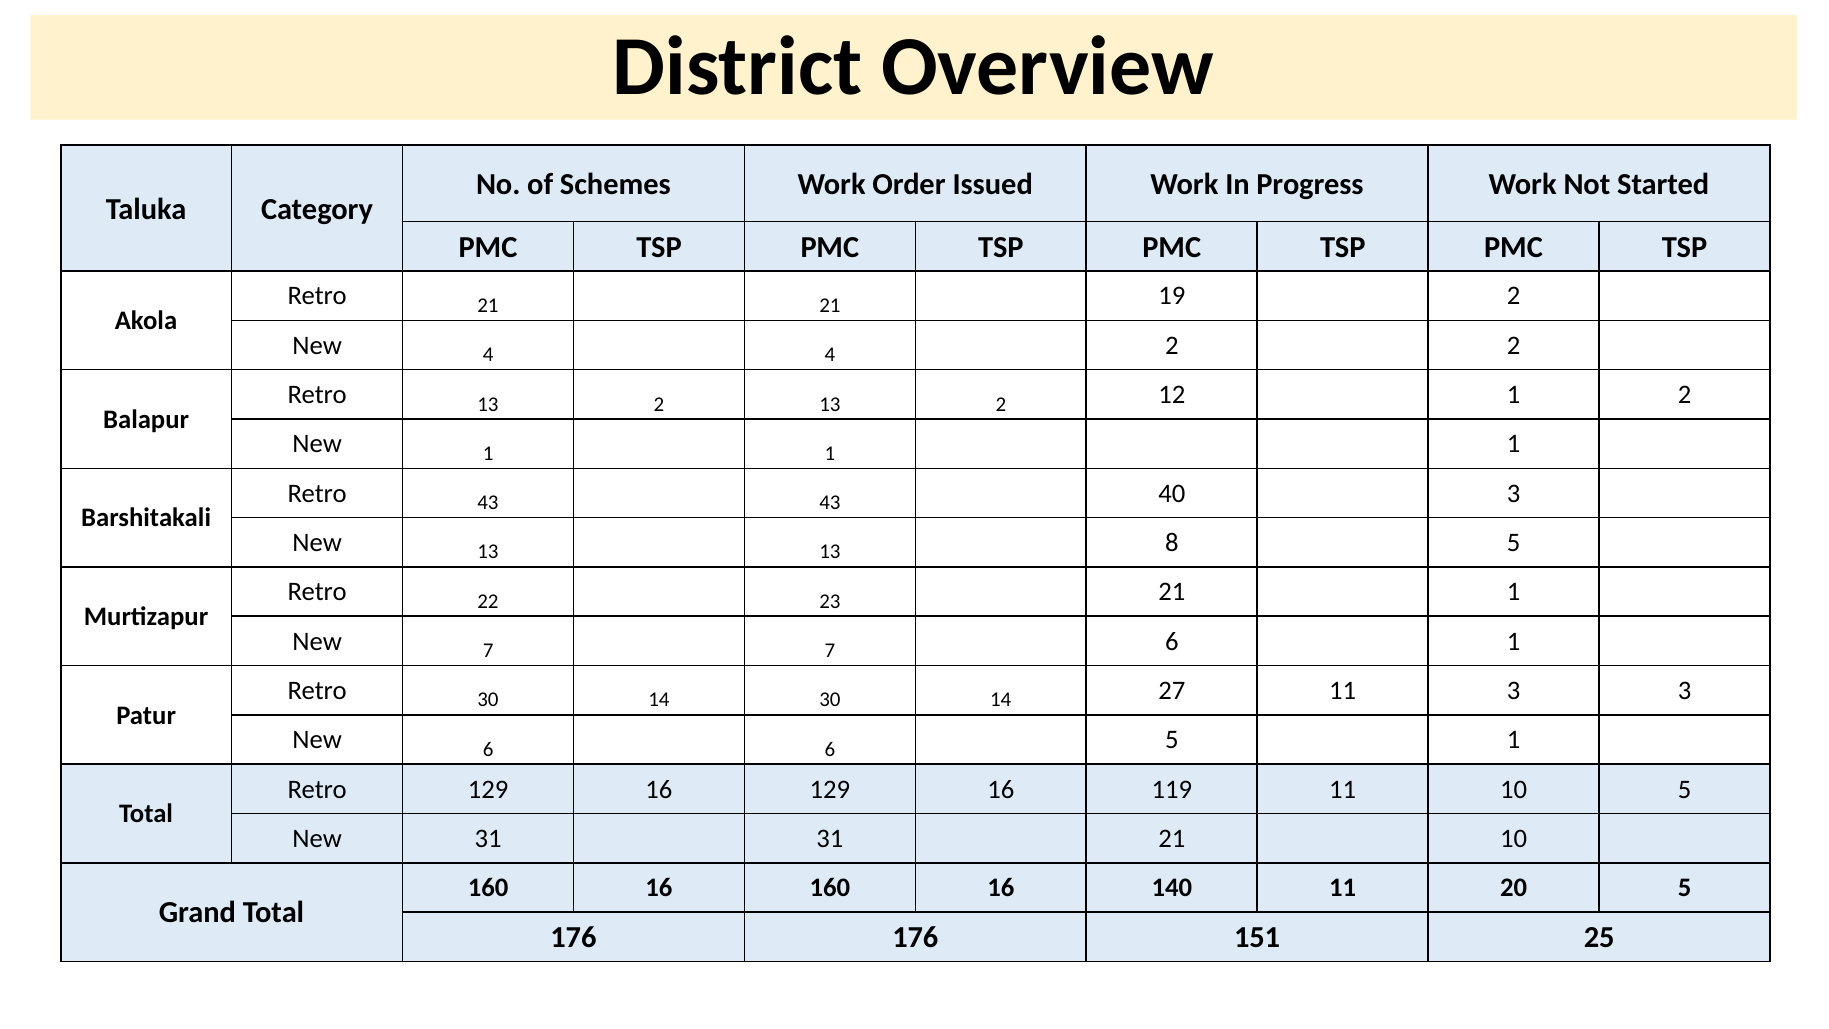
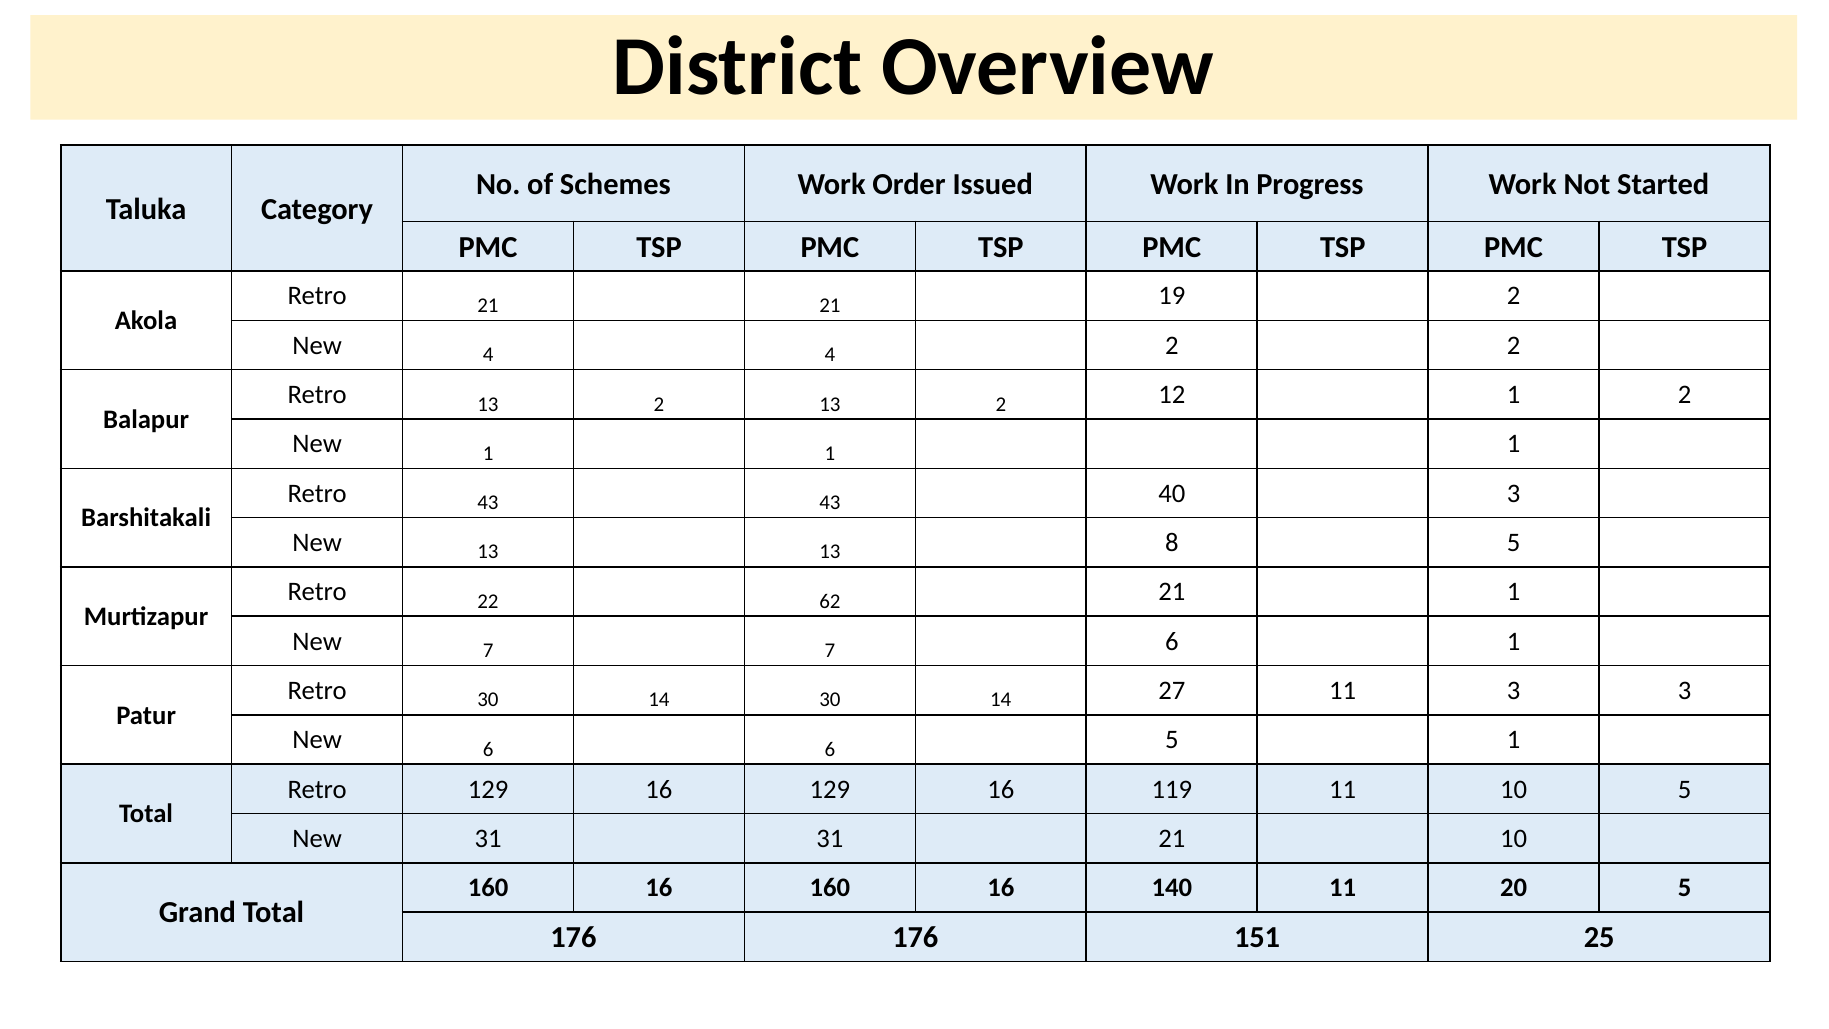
23: 23 -> 62
